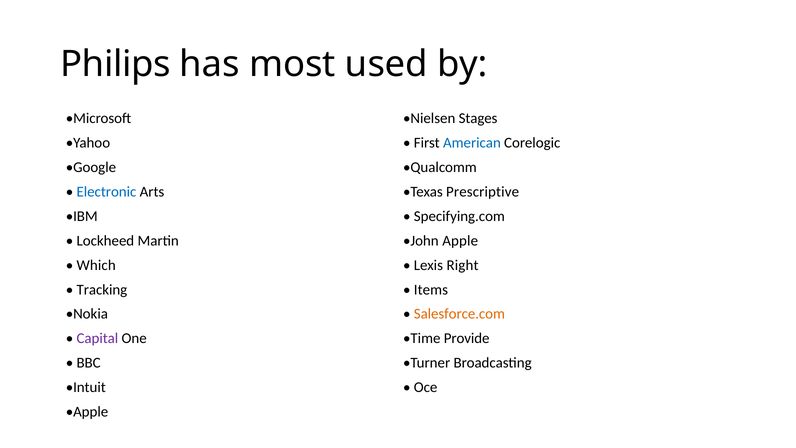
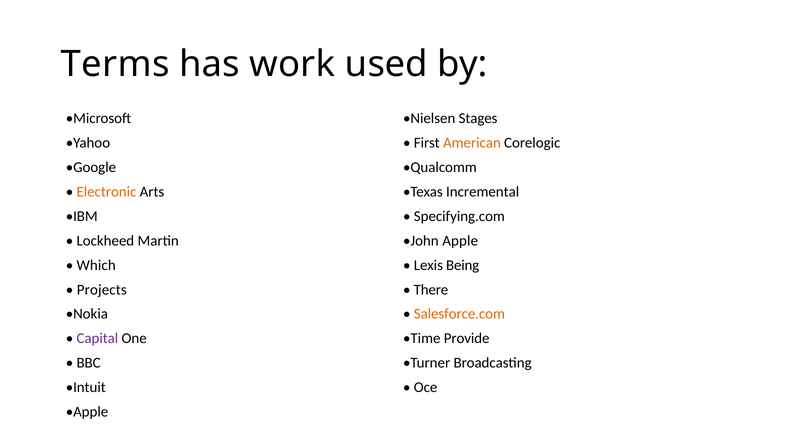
Philips: Philips -> Terms
most: most -> work
American colour: blue -> orange
Electronic colour: blue -> orange
Prescriptive: Prescriptive -> Incremental
Right: Right -> Being
Tracking: Tracking -> Projects
Items: Items -> There
